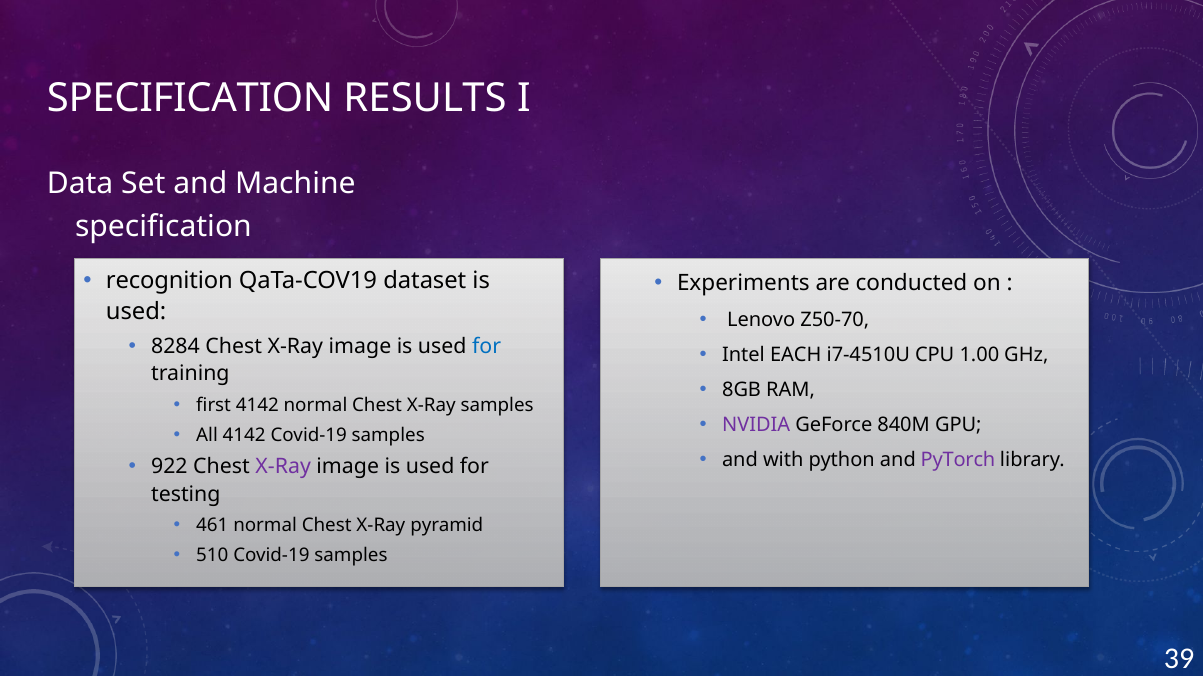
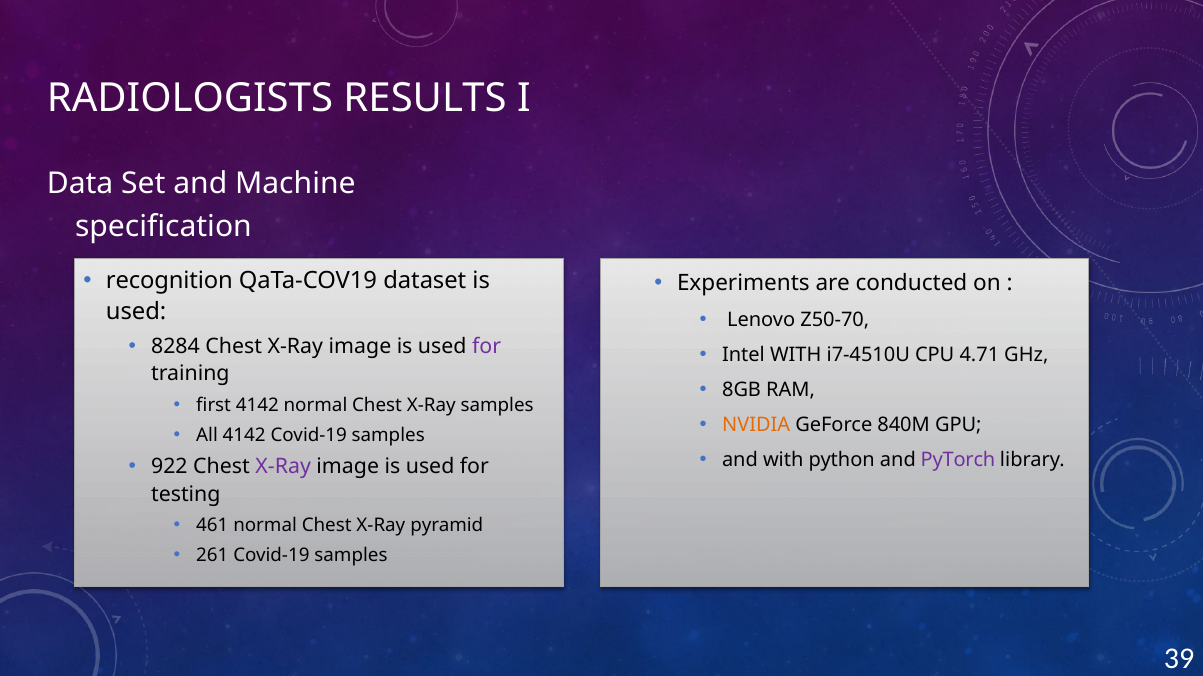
SPECIFICATION at (190, 99): SPECIFICATION -> RADIOLOGISTS
for at (487, 347) colour: blue -> purple
Intel EACH: EACH -> WITH
1.00: 1.00 -> 4.71
NVIDIA colour: purple -> orange
510: 510 -> 261
